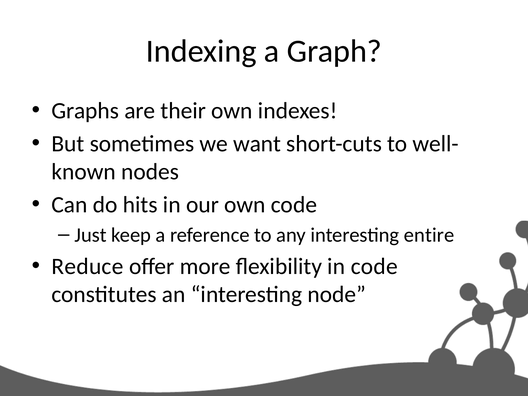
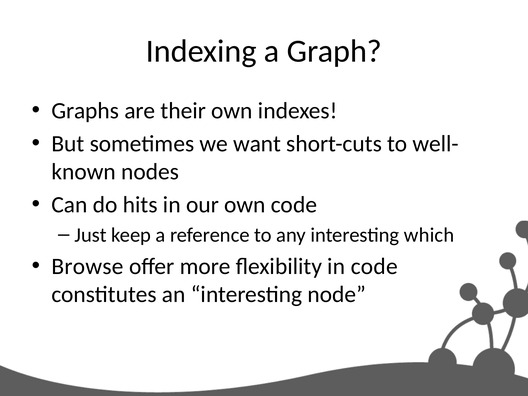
entire: entire -> which
Reduce: Reduce -> Browse
